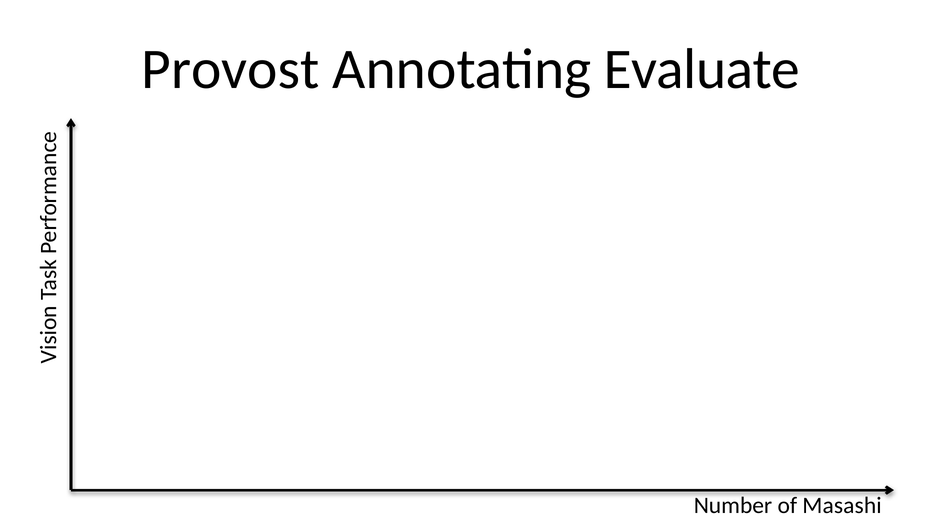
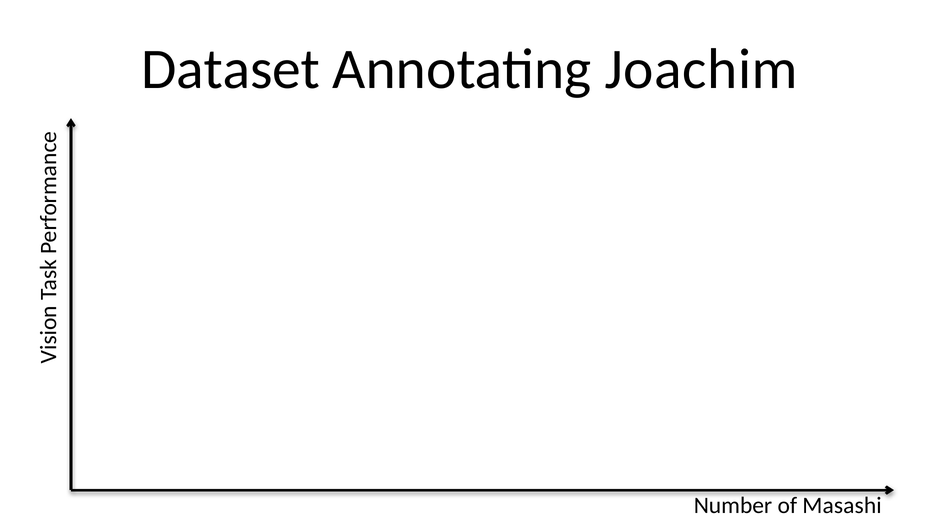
Provost: Provost -> Dataset
Evaluate: Evaluate -> Joachim
